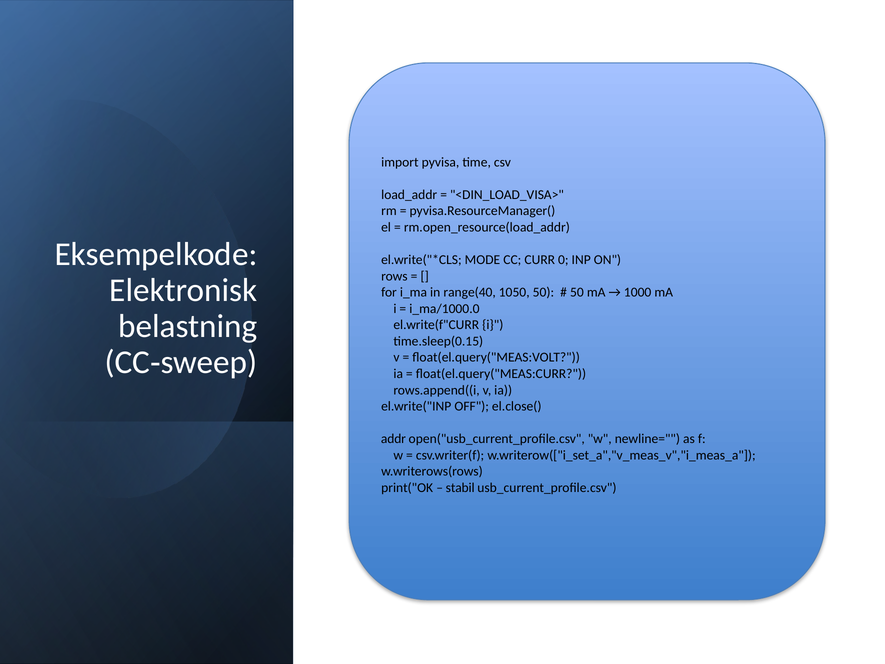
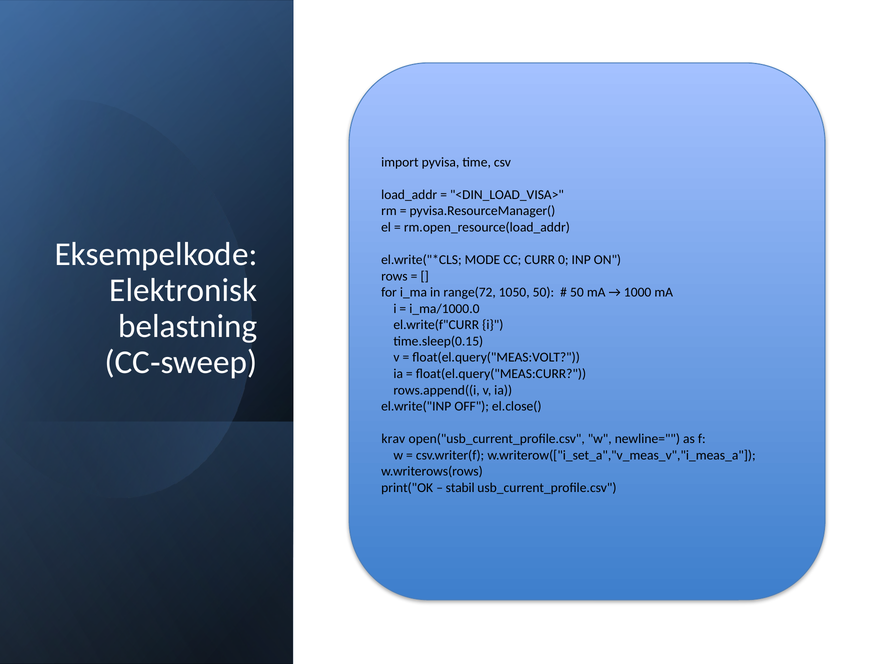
range(40: range(40 -> range(72
addr: addr -> krav
